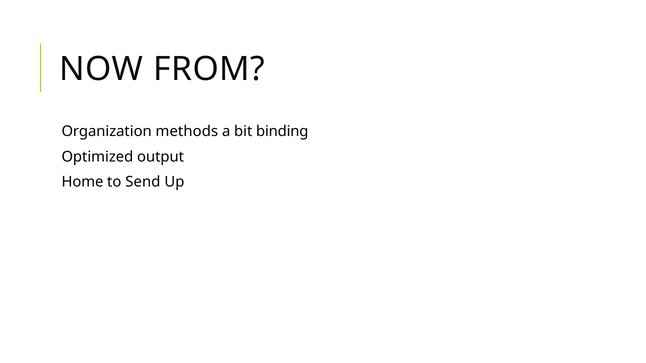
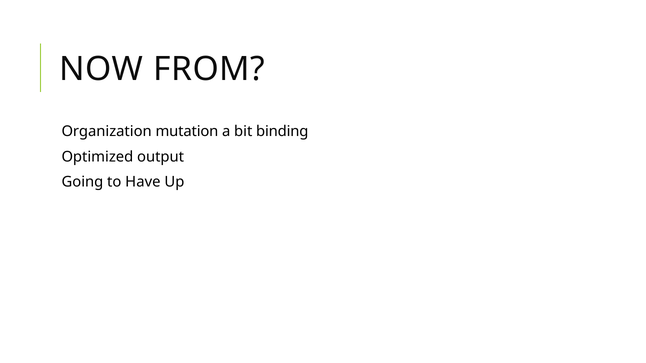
methods: methods -> mutation
Home: Home -> Going
Send: Send -> Have
